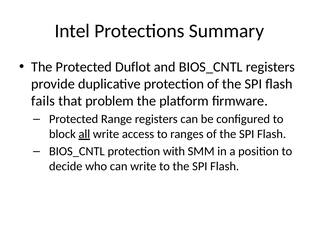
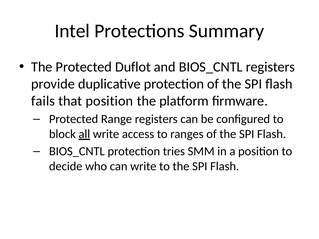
that problem: problem -> position
with: with -> tries
